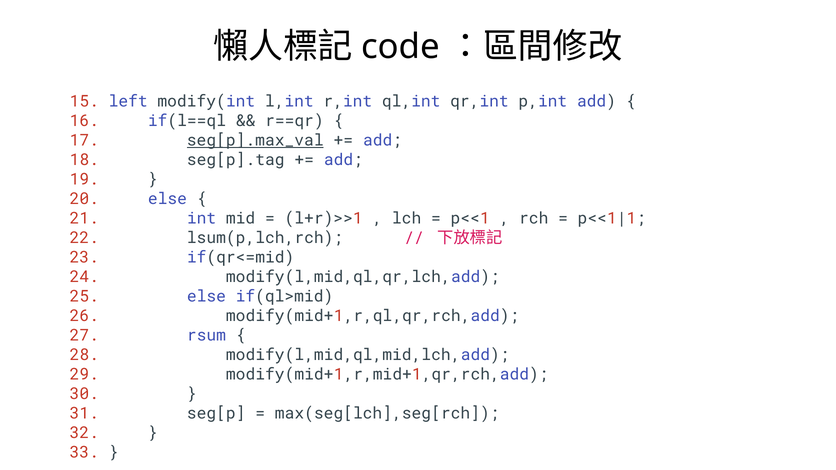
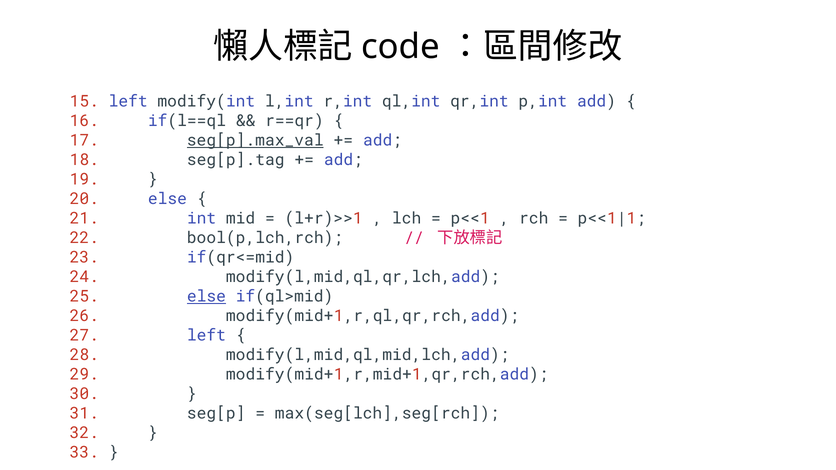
lsum(p,lch,rch: lsum(p,lch,rch -> bool(p,lch,rch
else at (206, 297) underline: none -> present
27 rsum: rsum -> left
